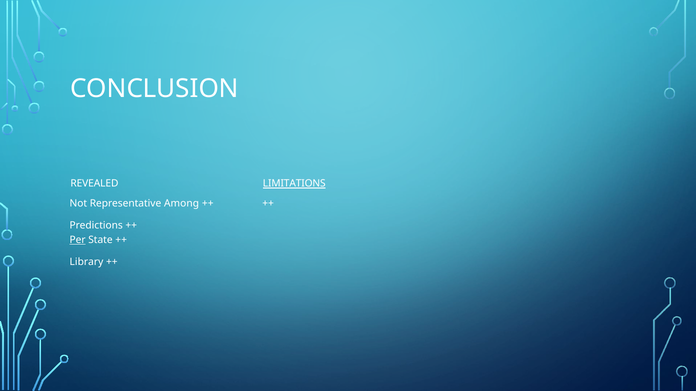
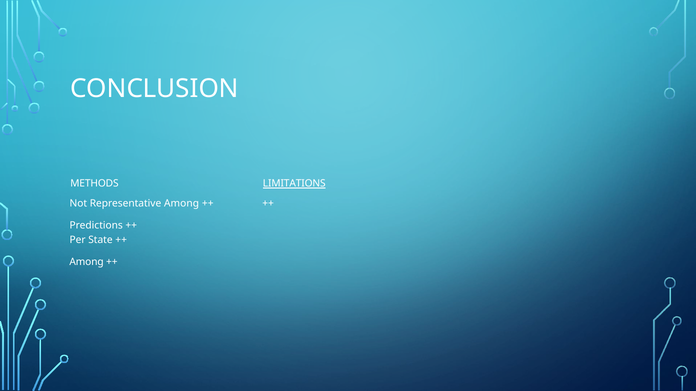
REVEALED: REVEALED -> METHODS
Per underline: present -> none
Library at (86, 262): Library -> Among
